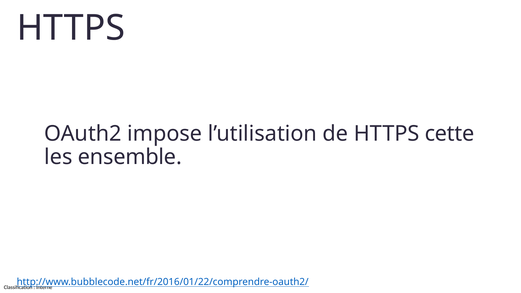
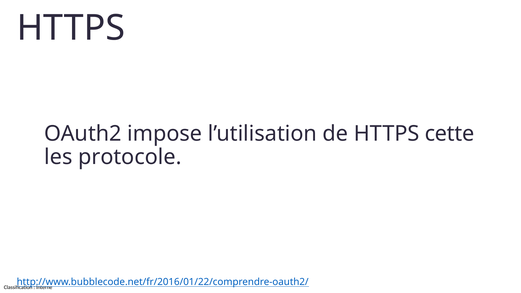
ensemble: ensemble -> protocole
